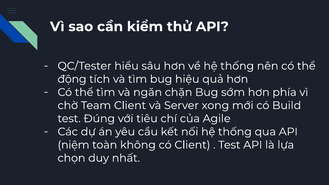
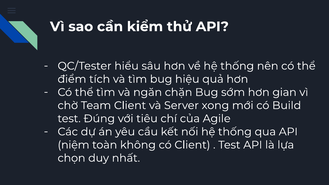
động: động -> điểm
phía: phía -> gian
